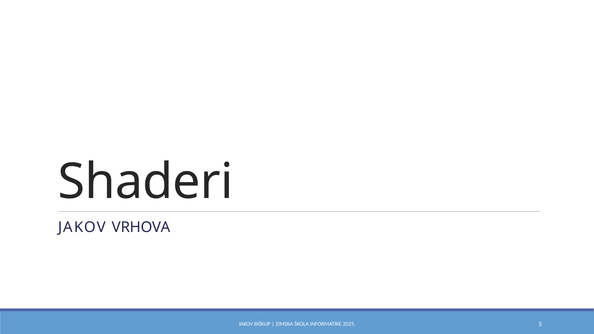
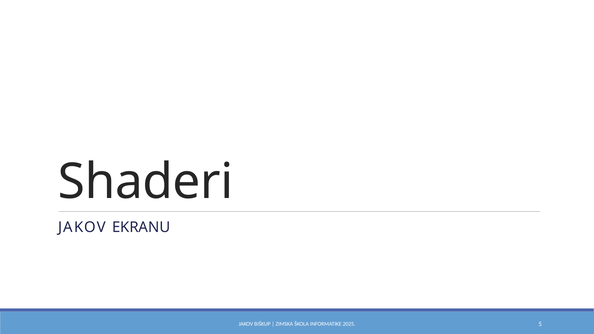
VRHOVA: VRHOVA -> EKRANU
